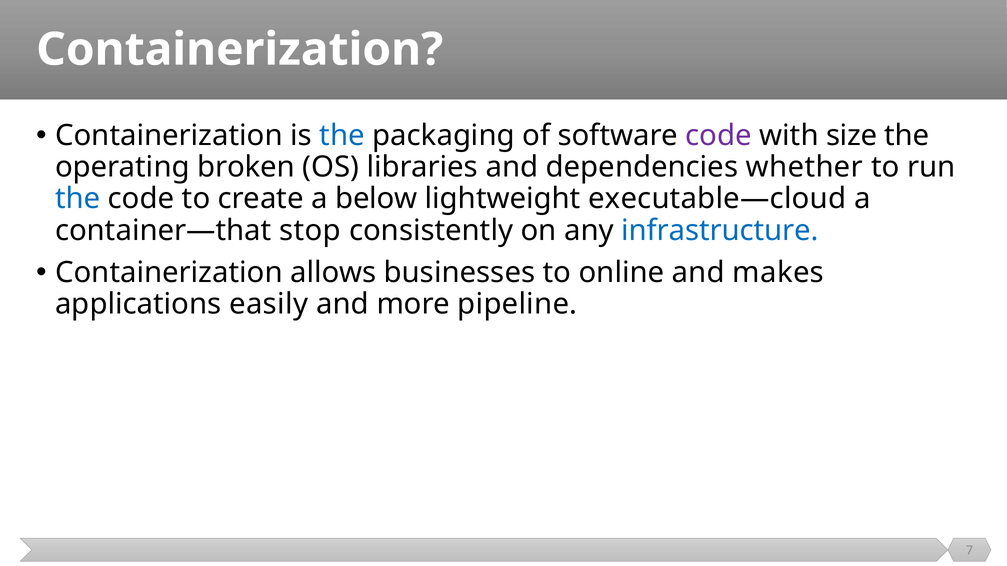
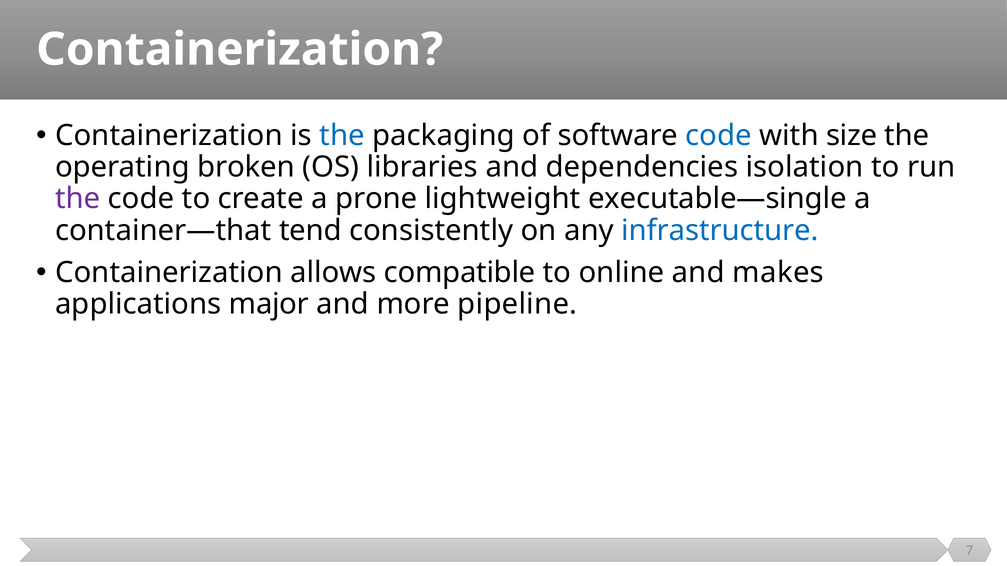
code at (719, 136) colour: purple -> blue
whether: whether -> isolation
the at (78, 199) colour: blue -> purple
below: below -> prone
executable—cloud: executable—cloud -> executable—single
stop: stop -> tend
businesses: businesses -> compatible
easily: easily -> major
